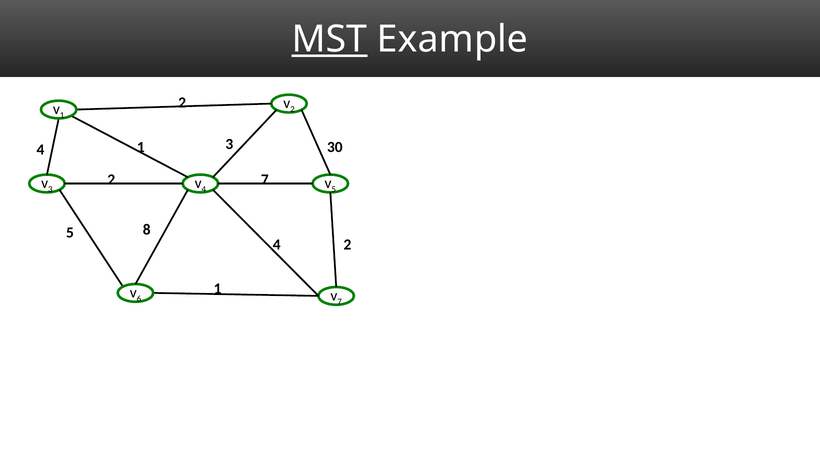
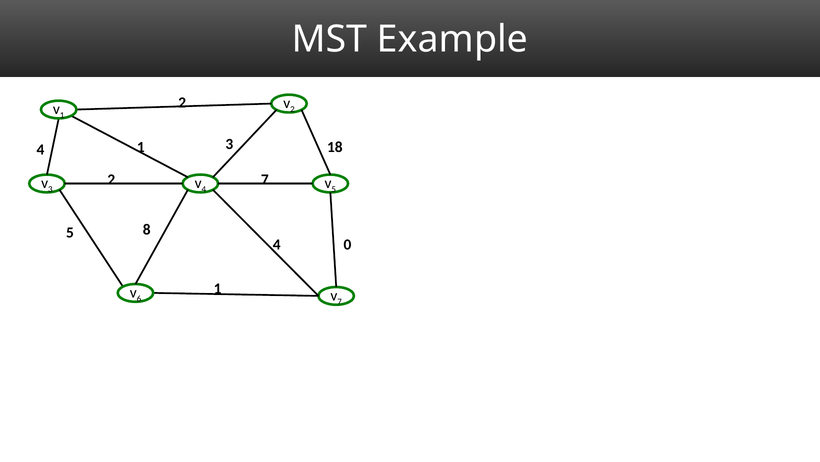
MST underline: present -> none
30: 30 -> 18
4 2: 2 -> 0
